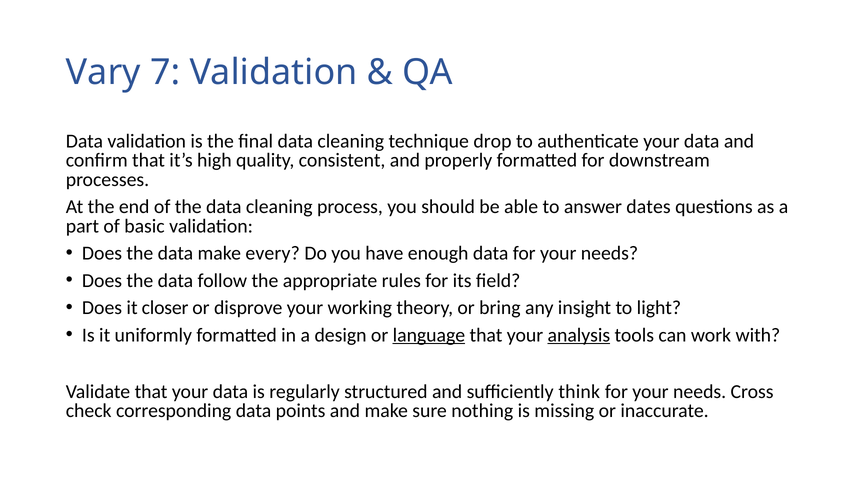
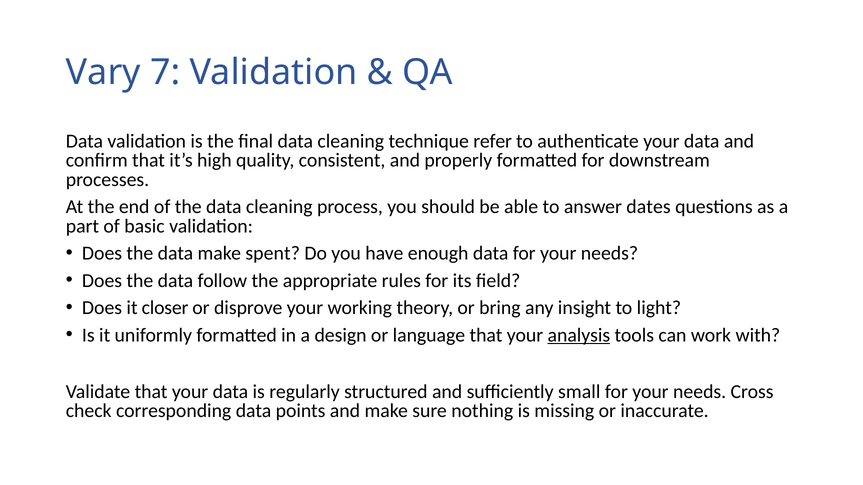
drop: drop -> refer
every: every -> spent
language underline: present -> none
think: think -> small
